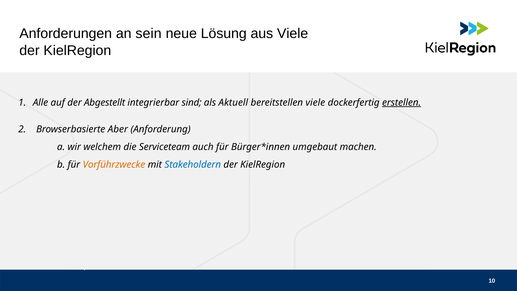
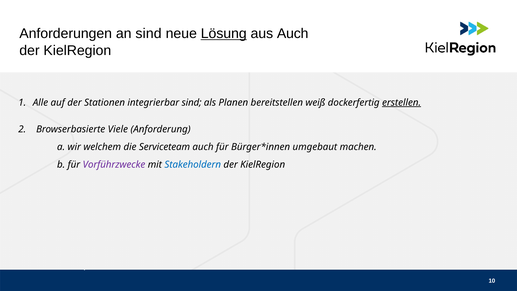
an sein: sein -> sind
Lösung underline: none -> present
aus Viele: Viele -> Auch
Abgestellt: Abgestellt -> Stationen
Aktuell: Aktuell -> Planen
bereitstellen viele: viele -> weiß
Aber: Aber -> Viele
Vorführzwecke colour: orange -> purple
